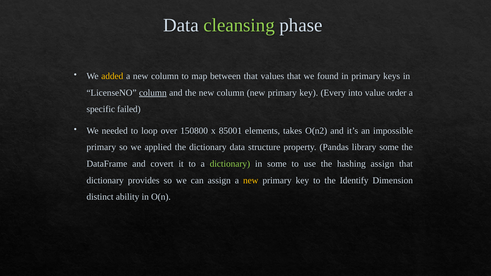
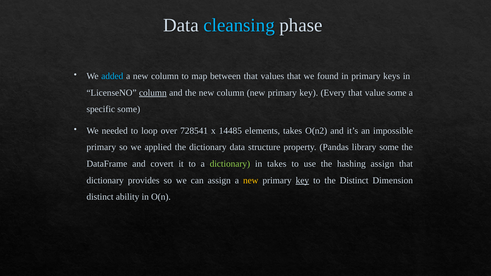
cleansing colour: light green -> light blue
added colour: yellow -> light blue
Every into: into -> that
value order: order -> some
specific failed: failed -> some
150800: 150800 -> 728541
85001: 85001 -> 14485
in some: some -> takes
key at (302, 180) underline: none -> present
the Identify: Identify -> Distinct
